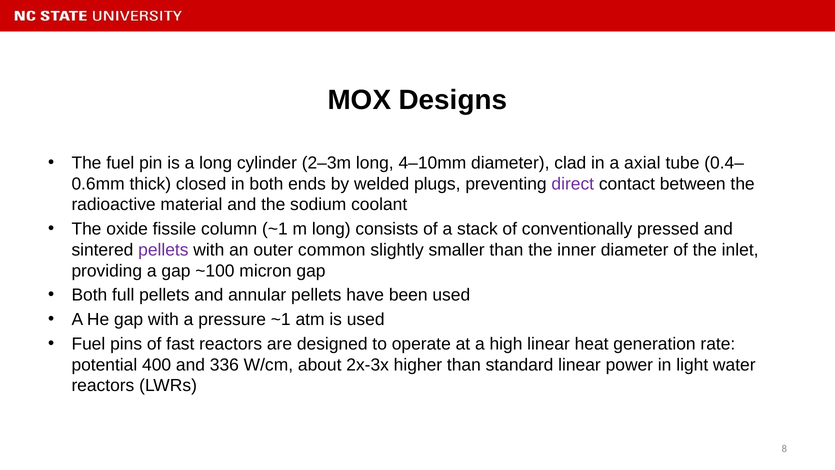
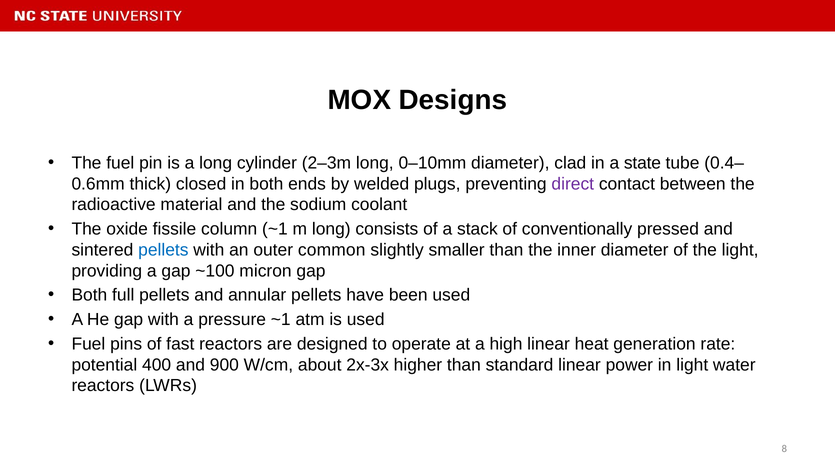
4–10mm: 4–10mm -> 0–10mm
axial: axial -> state
pellets at (163, 250) colour: purple -> blue
the inlet: inlet -> light
336: 336 -> 900
